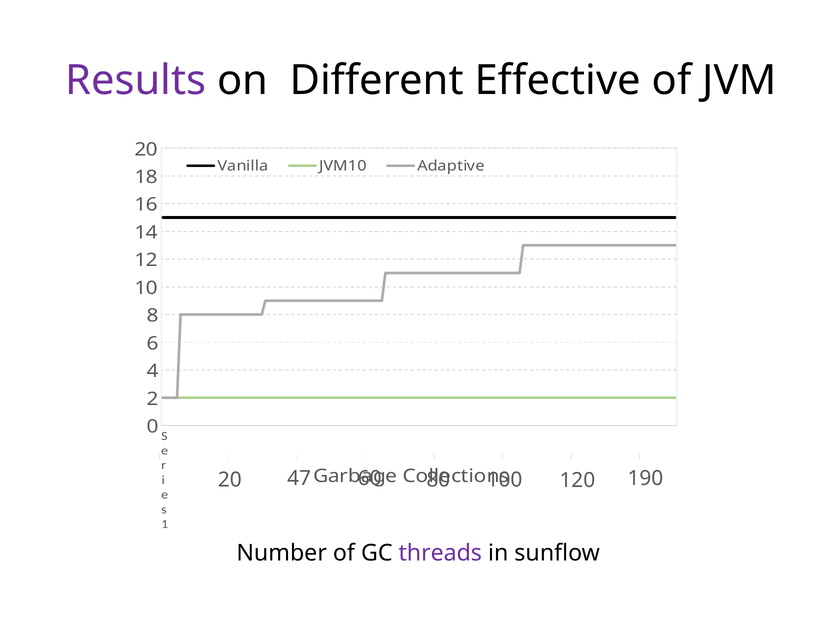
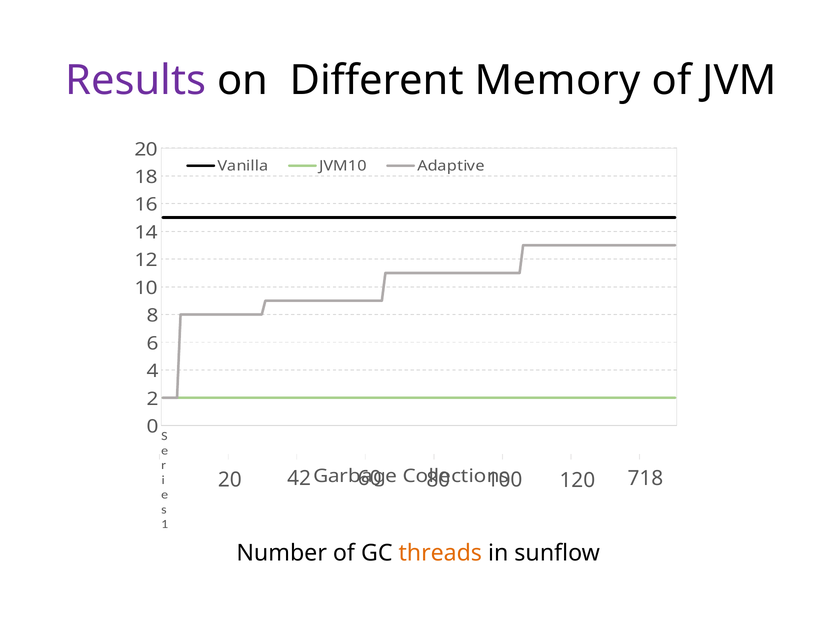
Effective: Effective -> Memory
47: 47 -> 42
190: 190 -> 718
threads colour: purple -> orange
